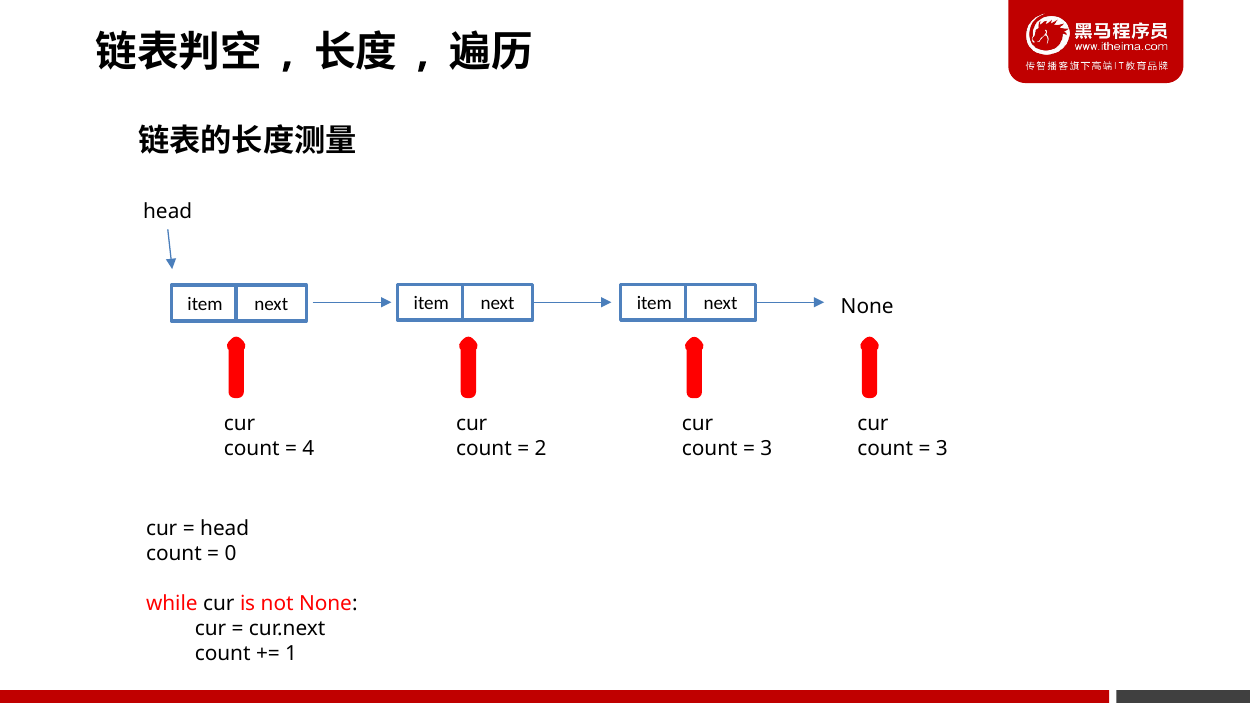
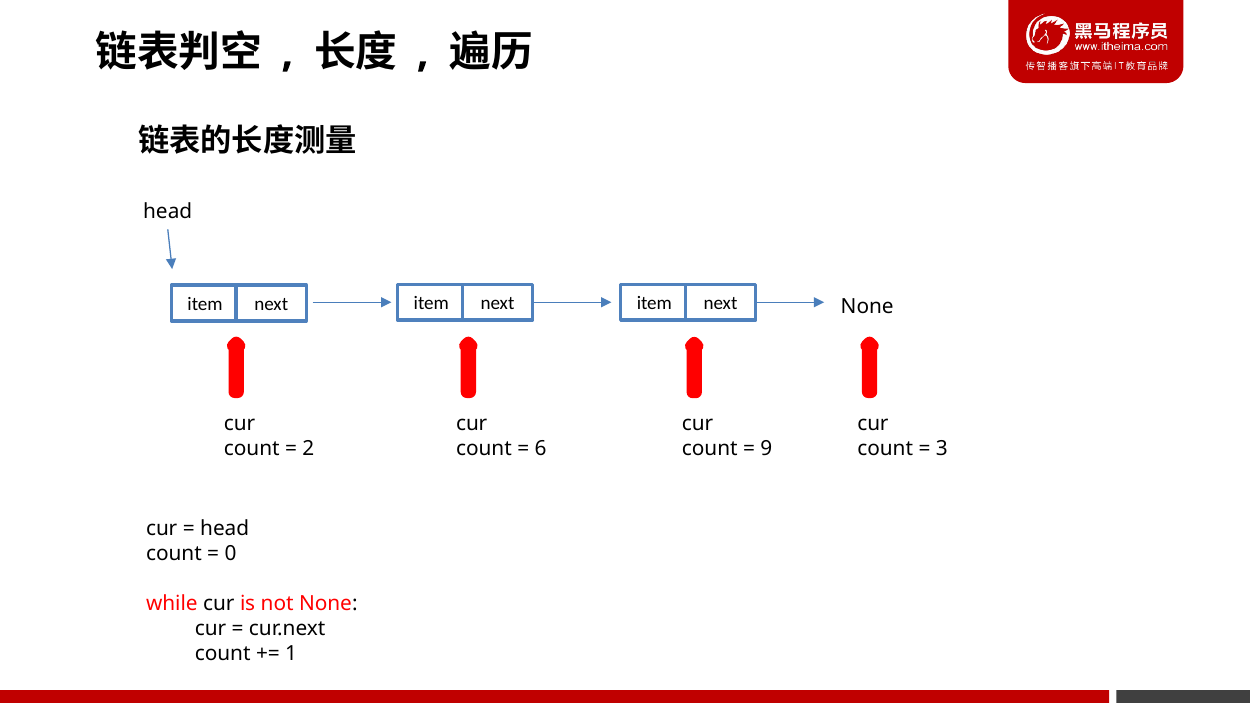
4: 4 -> 2
2: 2 -> 6
3 at (766, 449): 3 -> 9
